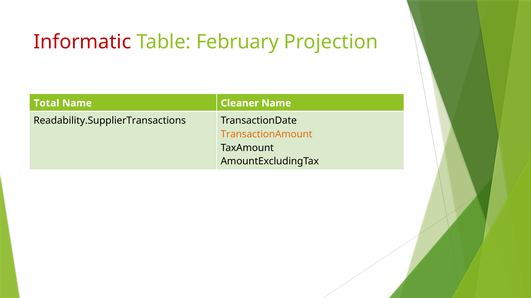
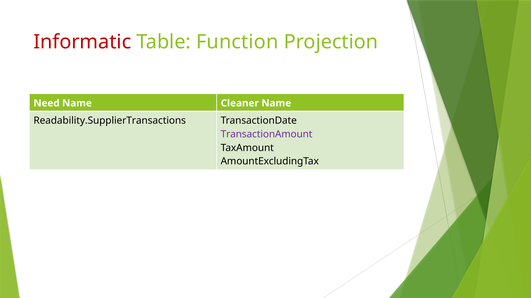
February: February -> Function
Total: Total -> Need
TransactionAmount colour: orange -> purple
